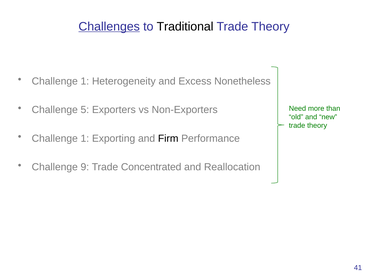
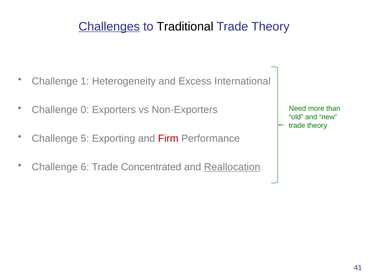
Nonetheless: Nonetheless -> International
5: 5 -> 0
1 at (85, 138): 1 -> 5
Firm colour: black -> red
9: 9 -> 6
Reallocation underline: none -> present
